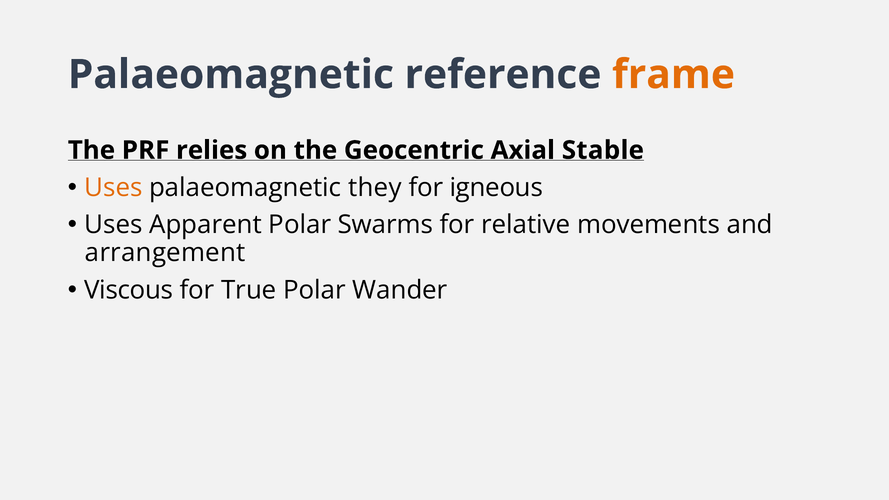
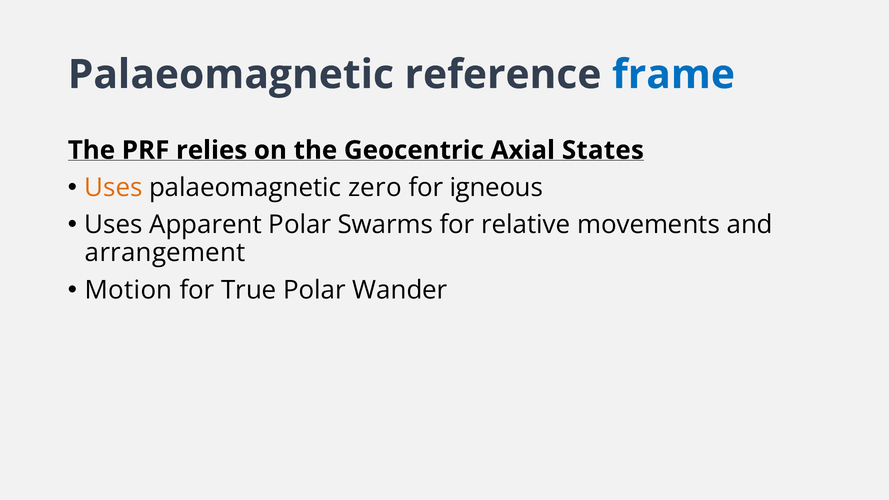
frame colour: orange -> blue
Stable: Stable -> States
they: they -> zero
Viscous: Viscous -> Motion
